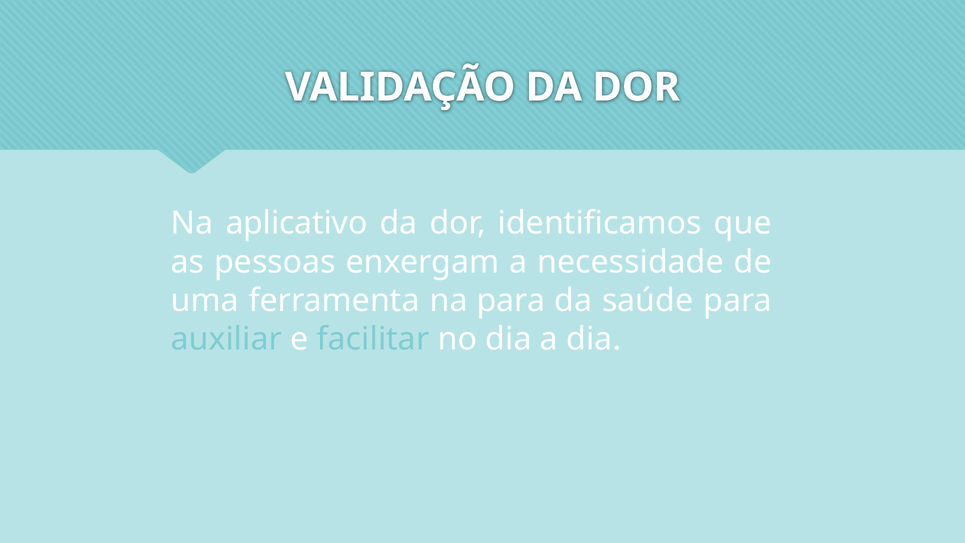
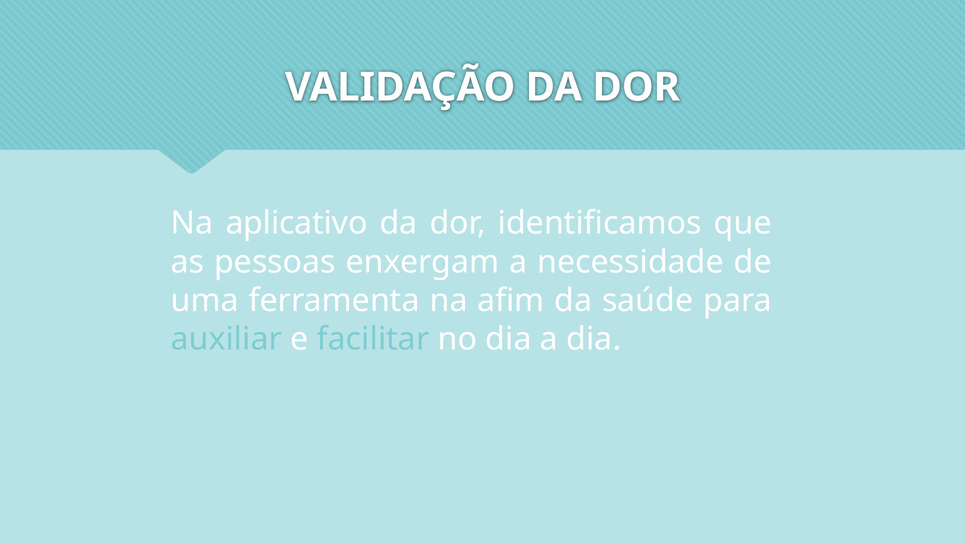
na para: para -> afim
